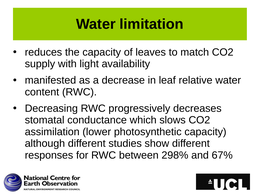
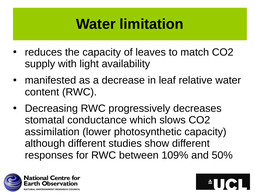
298%: 298% -> 109%
67%: 67% -> 50%
